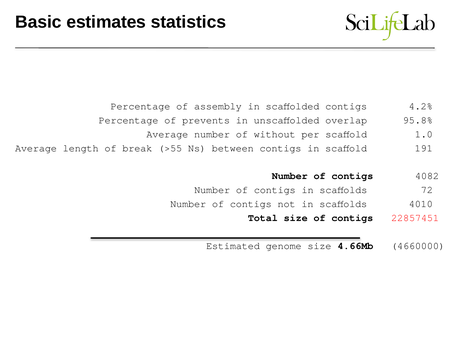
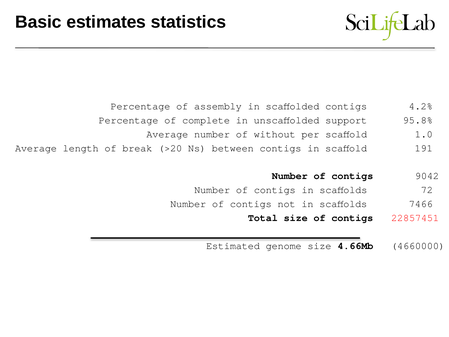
prevents: prevents -> complete
overlap: overlap -> support
>55: >55 -> >20
4082: 4082 -> 9042
4010: 4010 -> 7466
